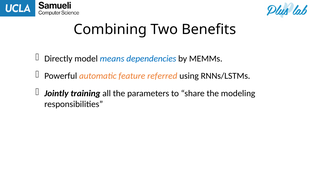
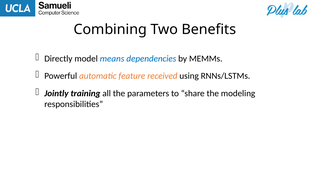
referred: referred -> received
